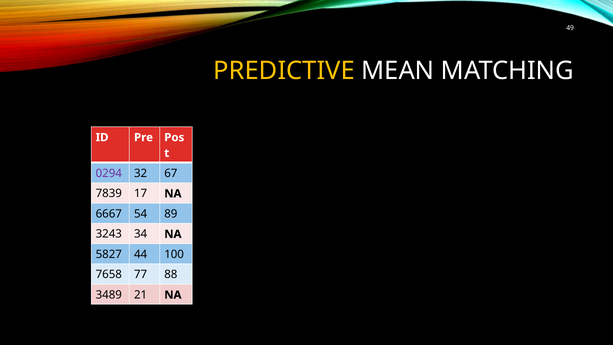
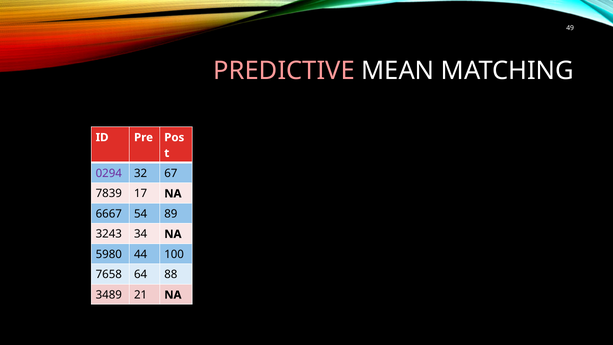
PREDICTIVE colour: yellow -> pink
5827: 5827 -> 5980
77: 77 -> 64
